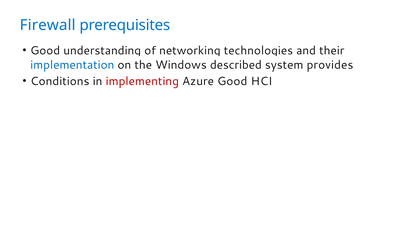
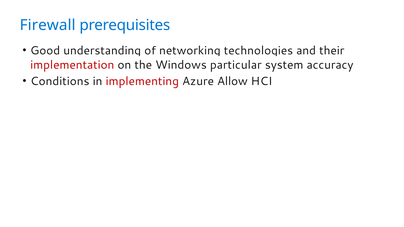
implementation colour: blue -> red
described: described -> particular
provides: provides -> accuracy
Azure Good: Good -> Allow
